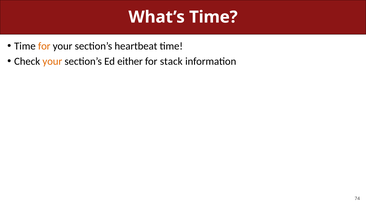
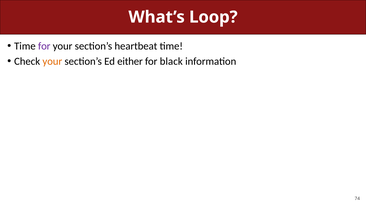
What’s Time: Time -> Loop
for at (44, 46) colour: orange -> purple
stack: stack -> black
